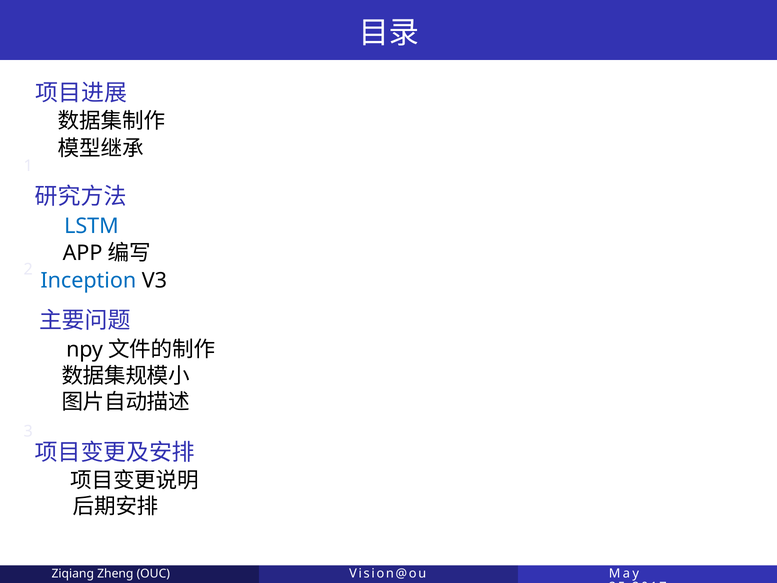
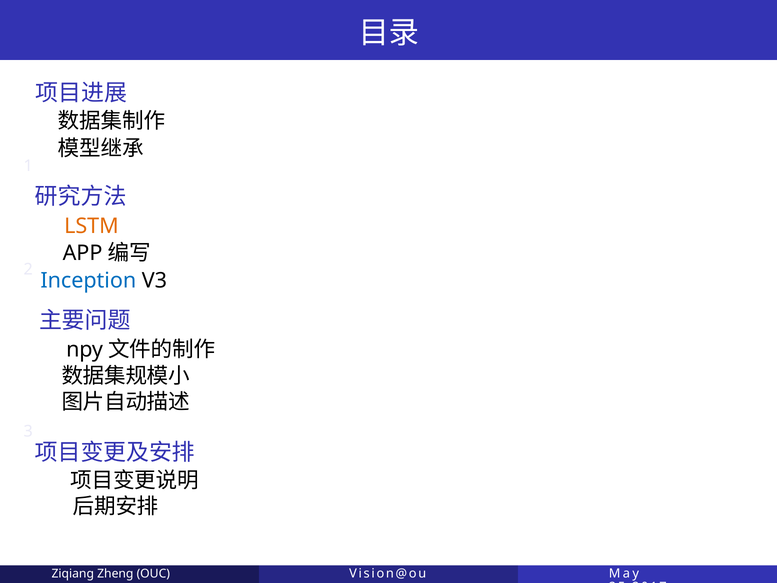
LSTM colour: blue -> orange
